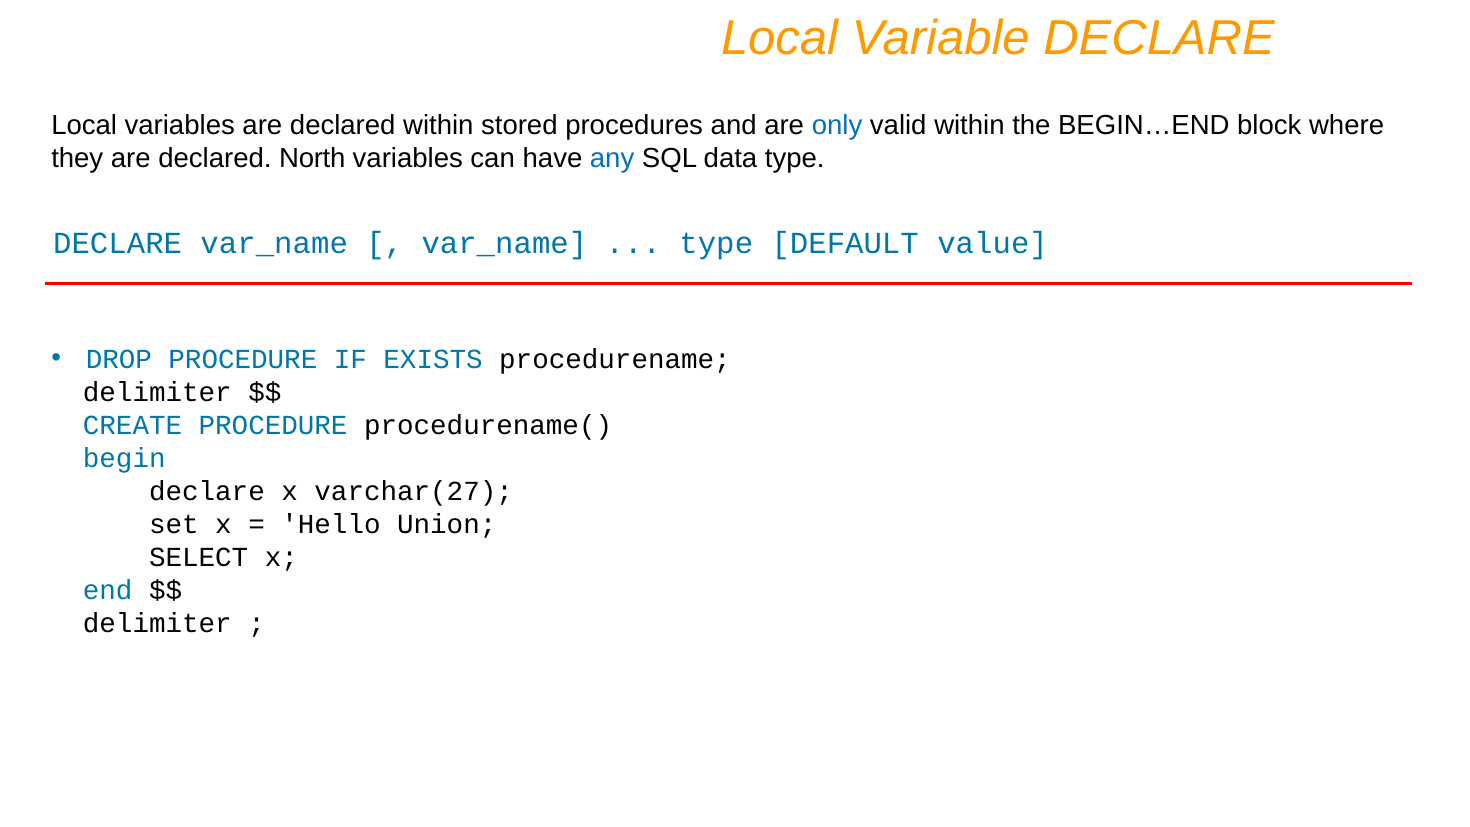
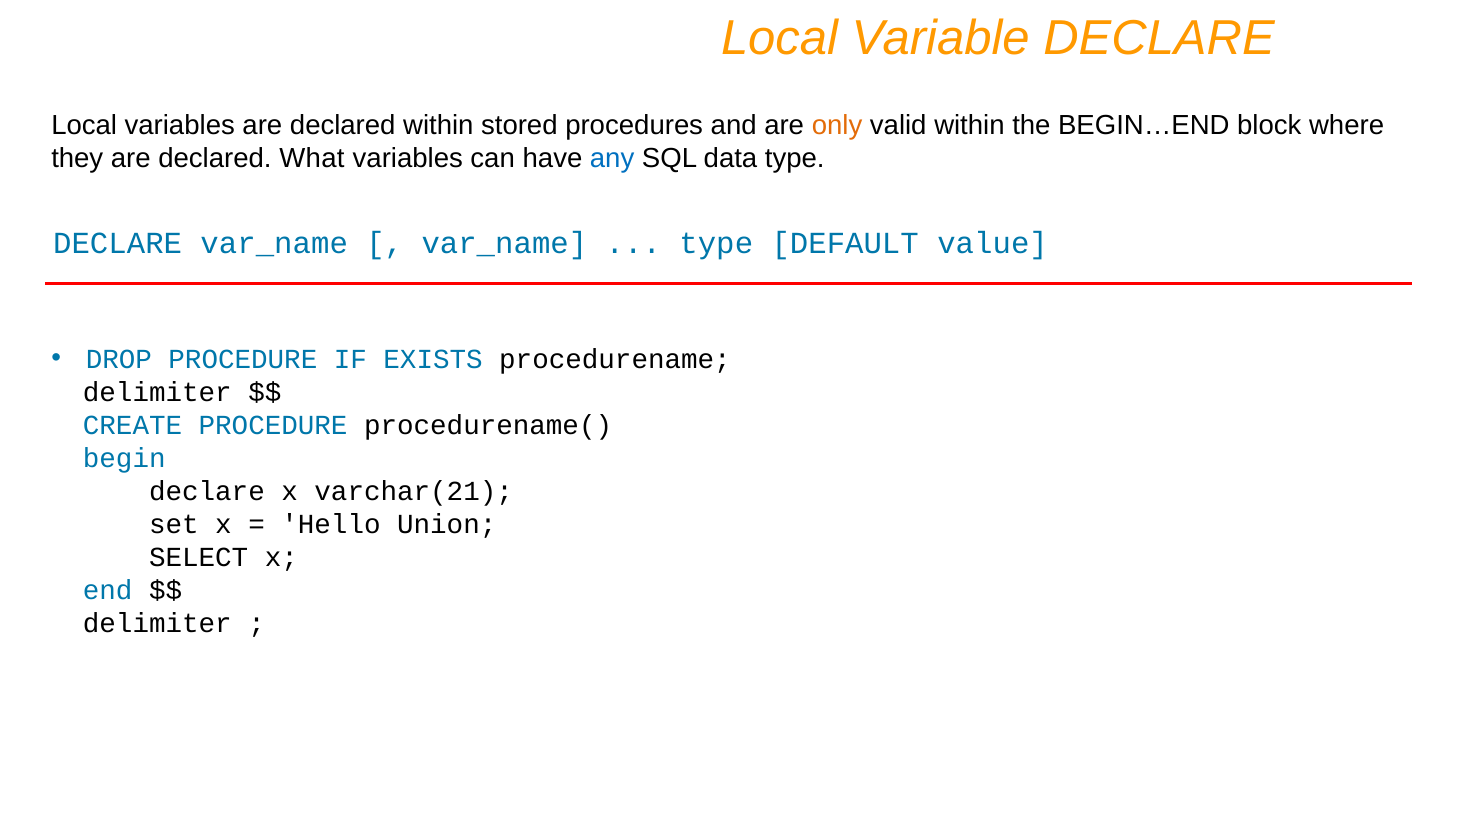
only colour: blue -> orange
North: North -> What
varchar(27: varchar(27 -> varchar(21
